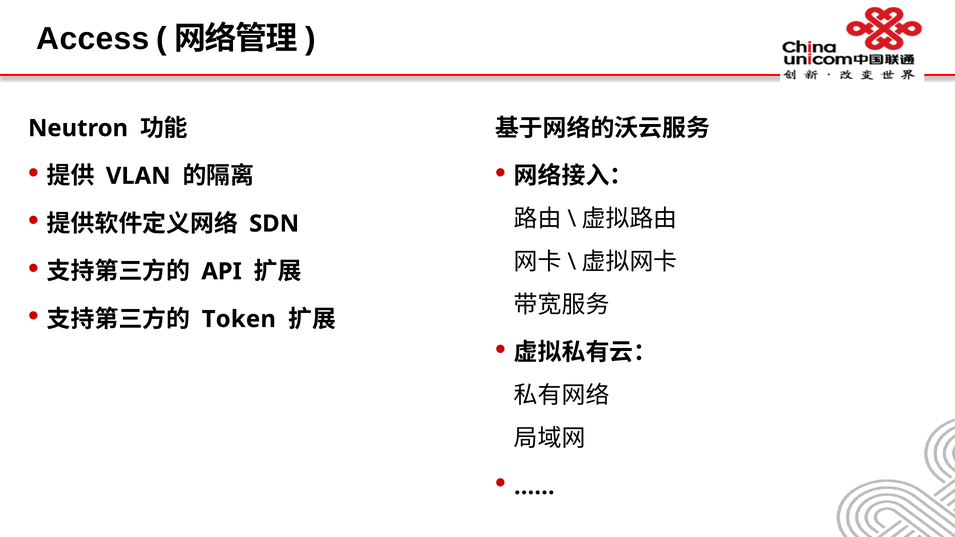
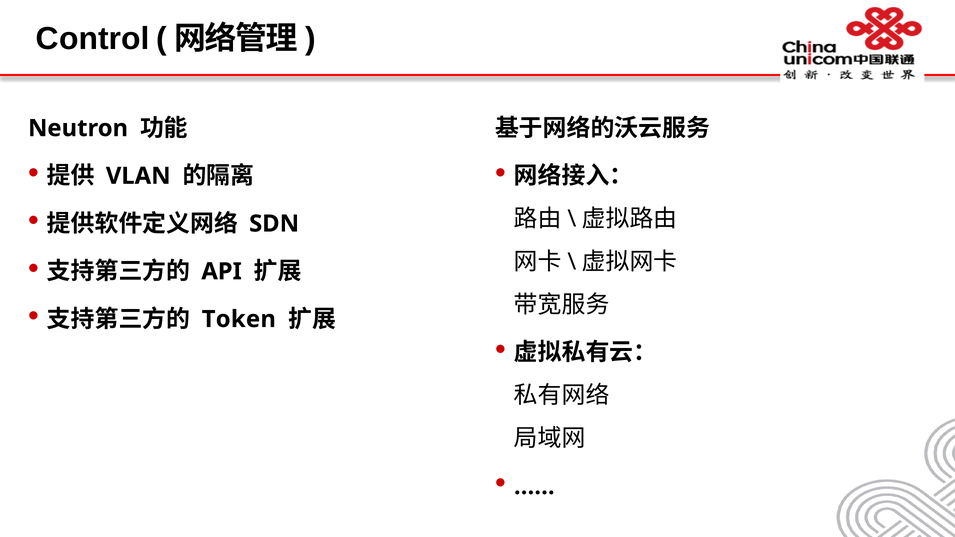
Access: Access -> Control
